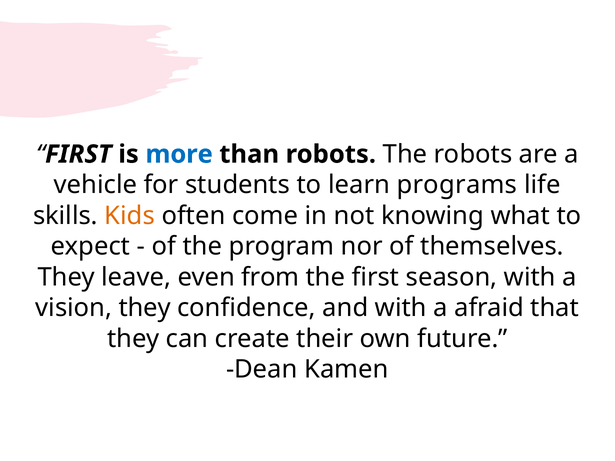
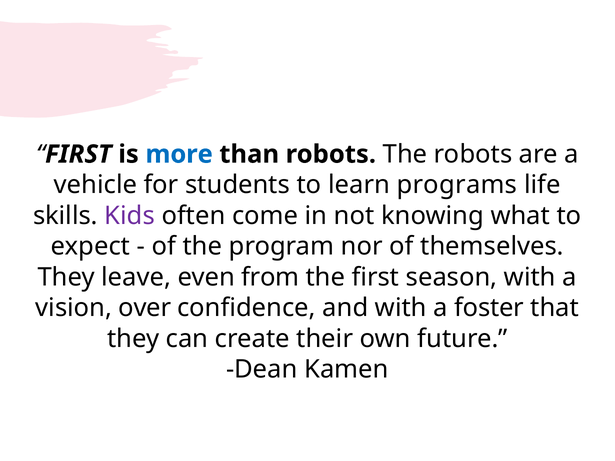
Kids colour: orange -> purple
vision they: they -> over
afraid: afraid -> foster
